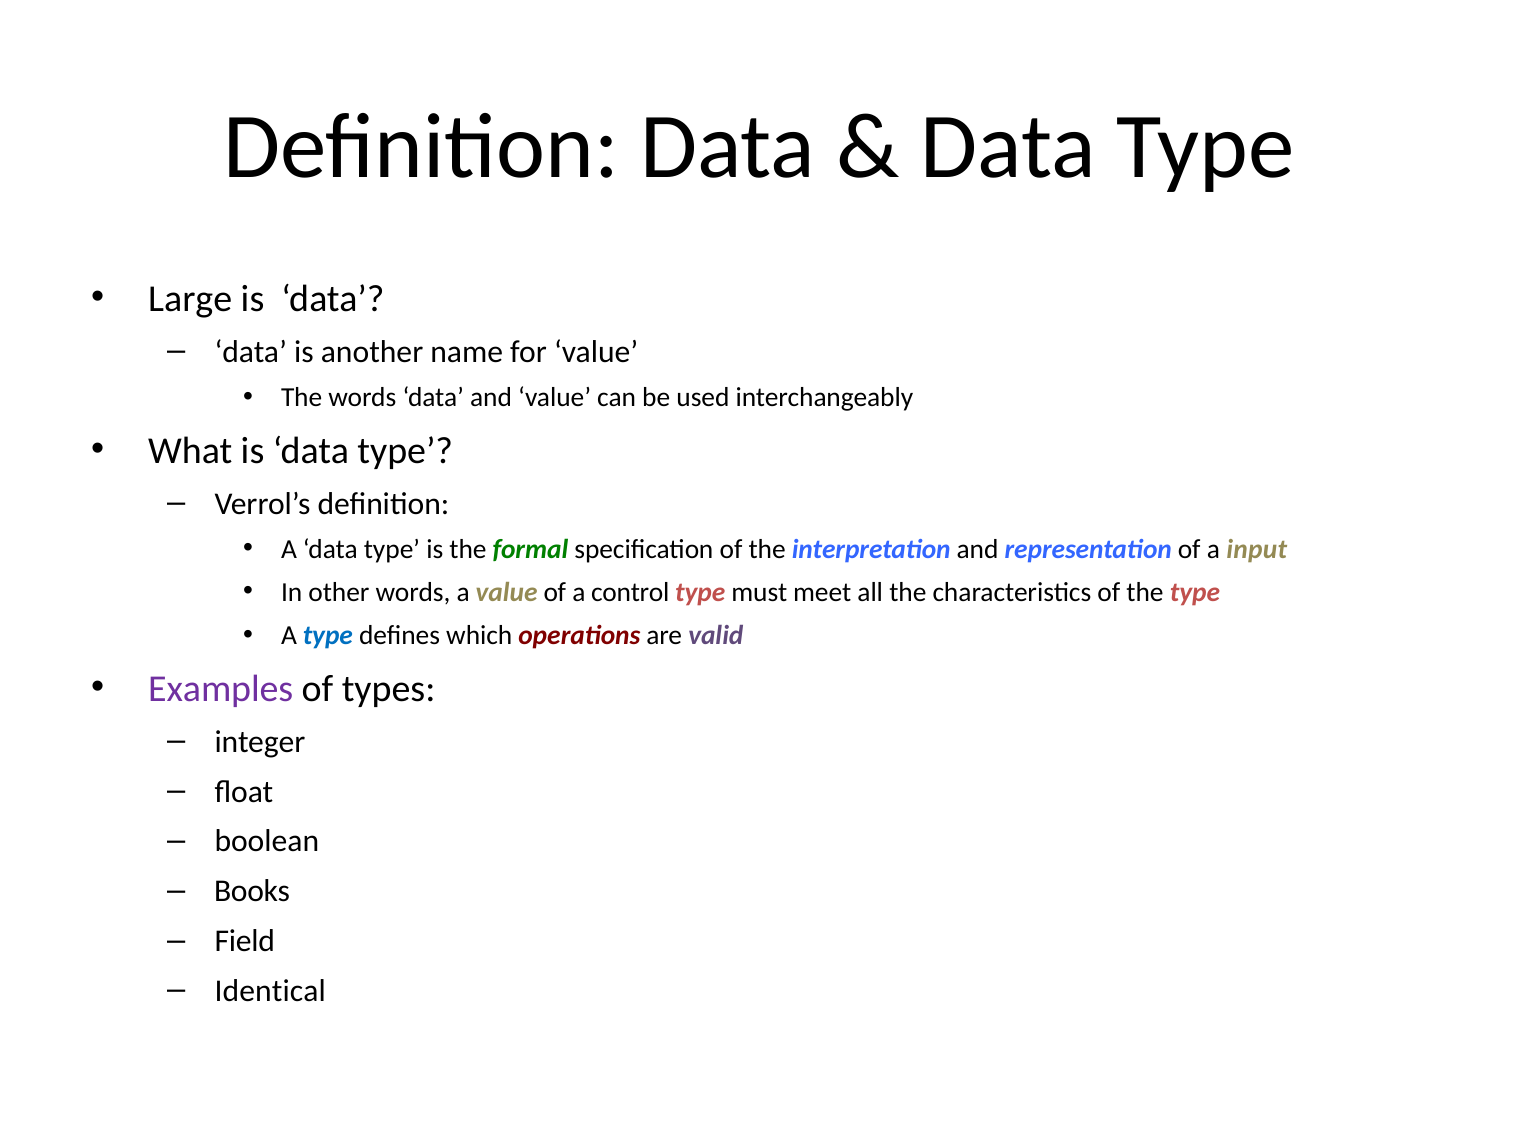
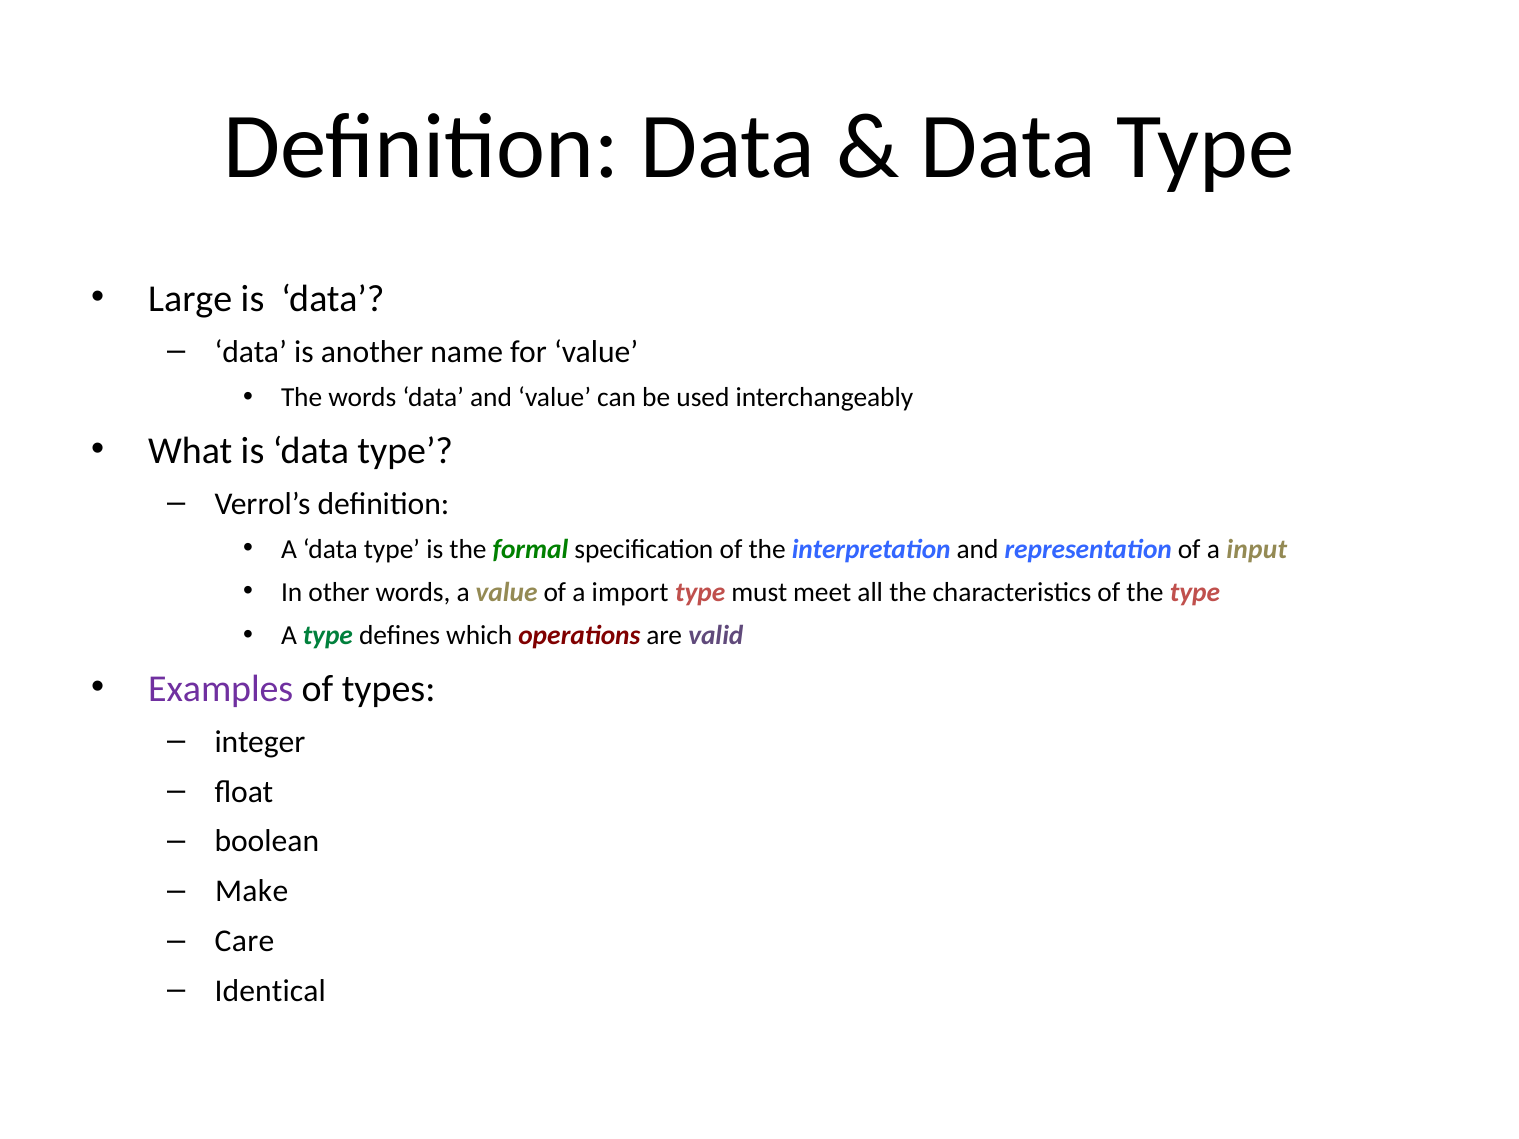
control: control -> import
type at (328, 635) colour: blue -> green
Books: Books -> Make
Field: Field -> Care
